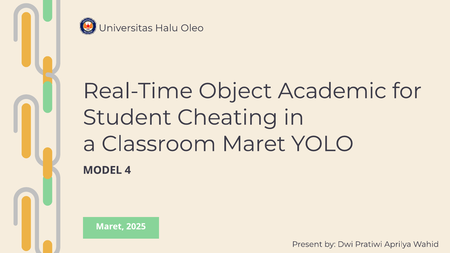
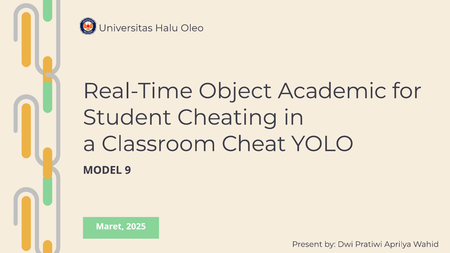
Classroom Maret: Maret -> Cheat
4: 4 -> 9
